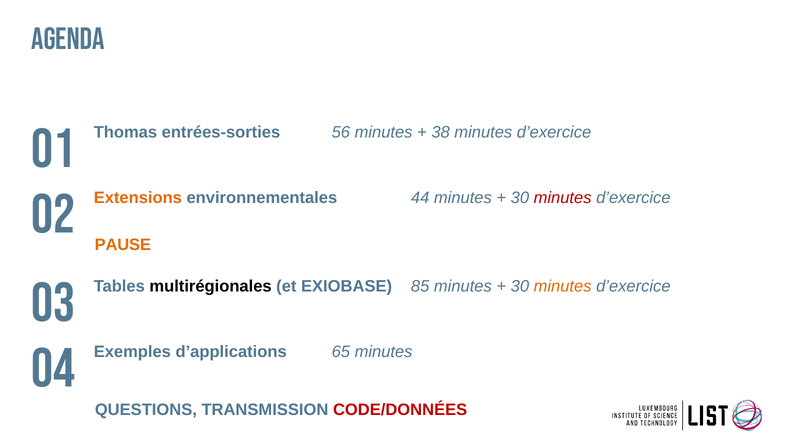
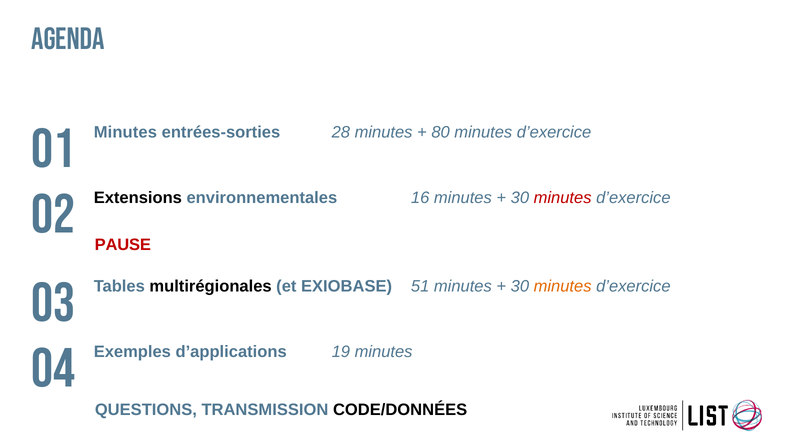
Thomas at (125, 132): Thomas -> Minutes
56: 56 -> 28
38: 38 -> 80
Extensions colour: orange -> black
44: 44 -> 16
PAUSE colour: orange -> red
85: 85 -> 51
65: 65 -> 19
CODE/DONNÉES colour: red -> black
